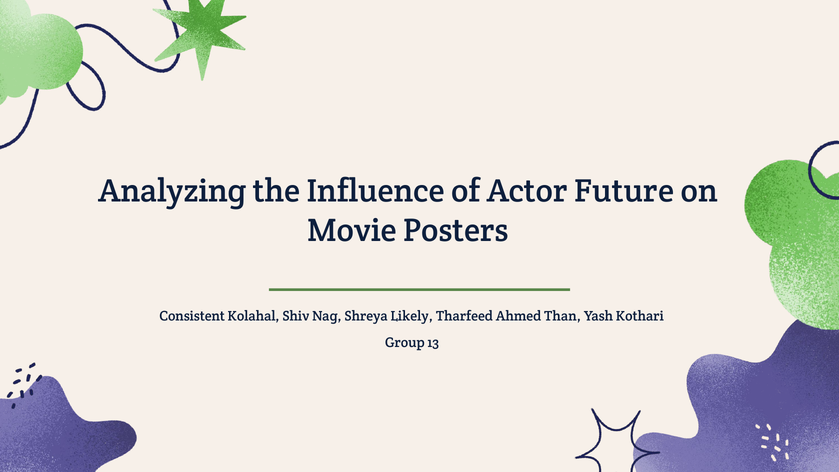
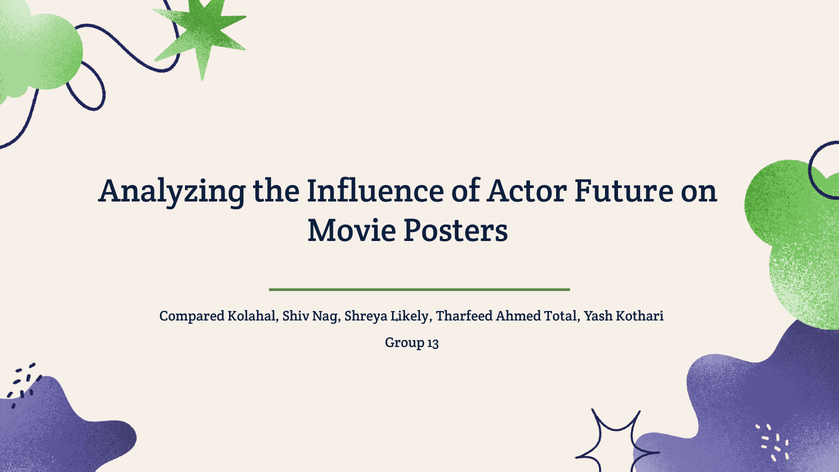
Consistent: Consistent -> Compared
Than: Than -> Total
